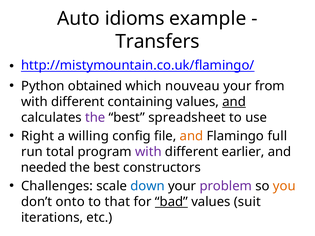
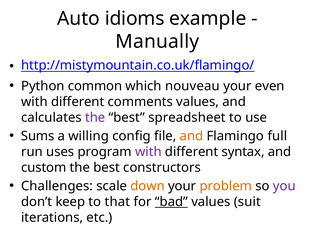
Transfers: Transfers -> Manually
obtained: obtained -> common
from: from -> even
containing: containing -> comments
and at (234, 102) underline: present -> none
Right: Right -> Sums
total: total -> uses
earlier: earlier -> syntax
needed: needed -> custom
down colour: blue -> orange
problem colour: purple -> orange
you colour: orange -> purple
onto: onto -> keep
